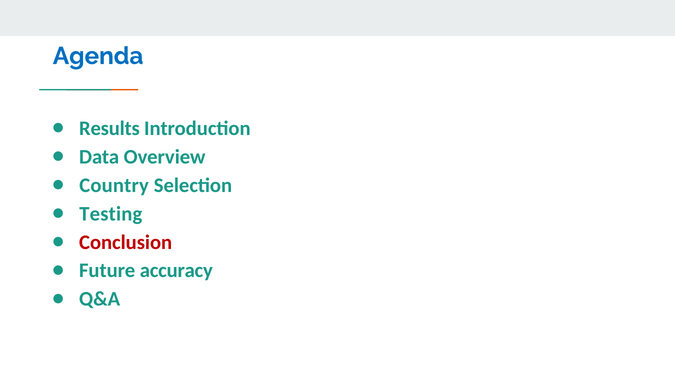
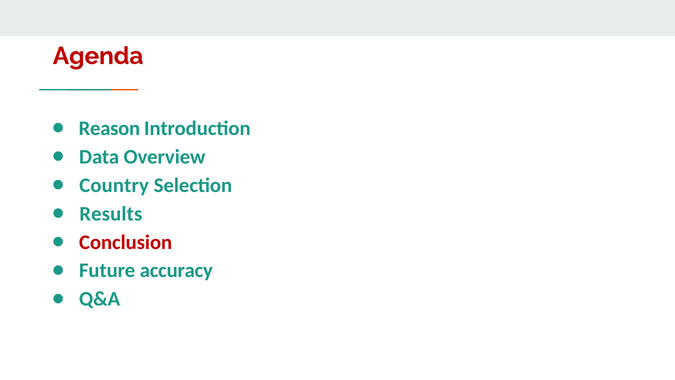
Agenda colour: blue -> red
Results: Results -> Reason
Testing: Testing -> Results
